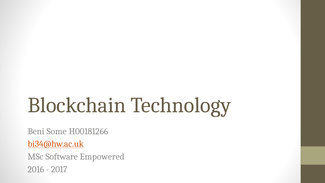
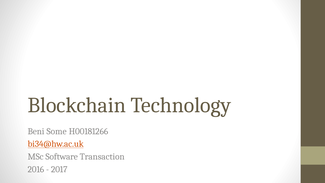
Empowered: Empowered -> Transaction
